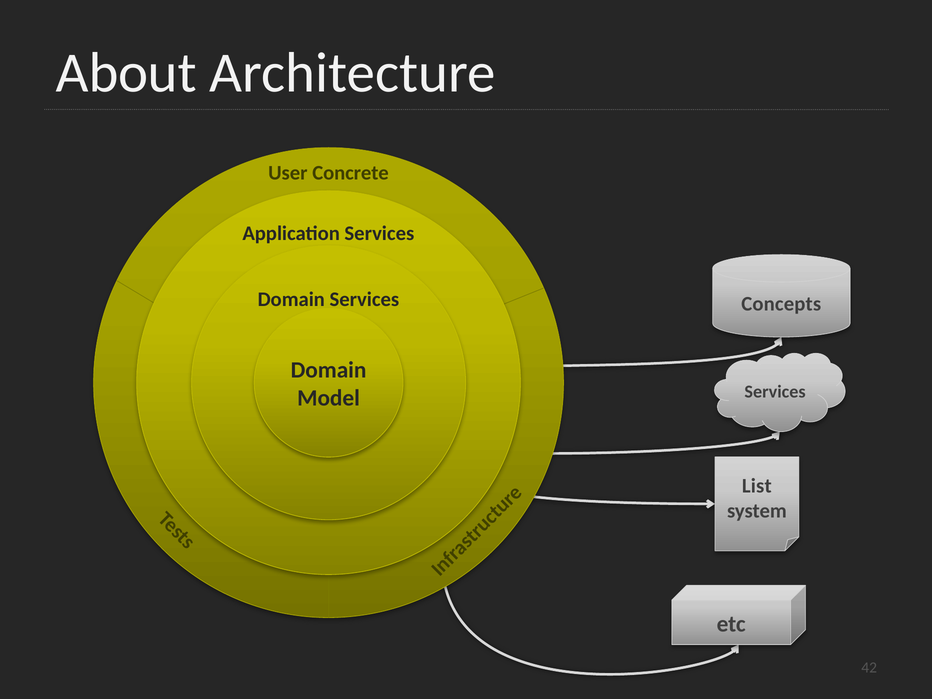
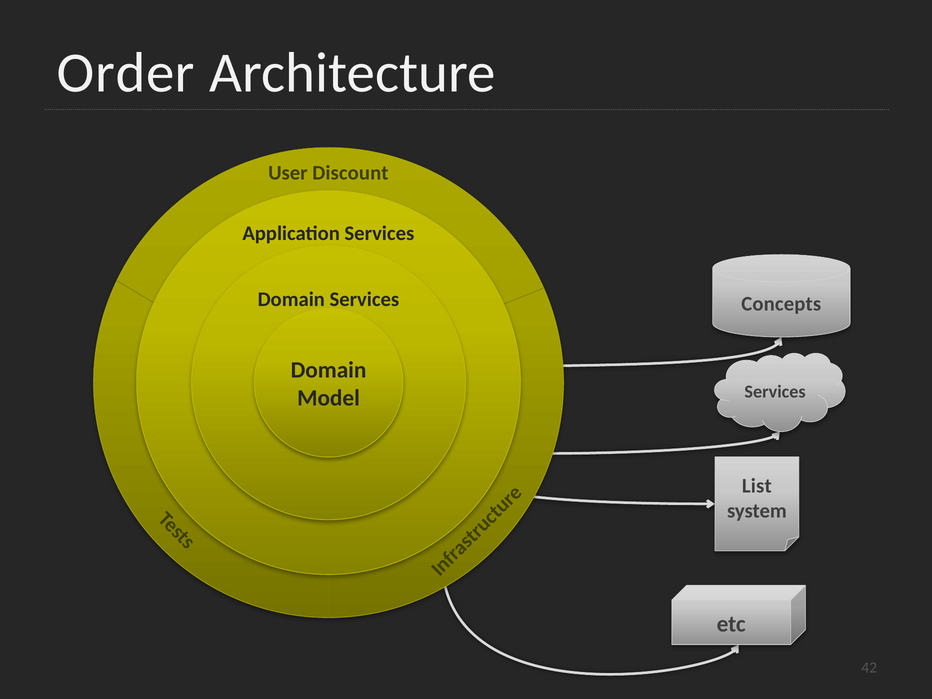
About: About -> Order
Concrete: Concrete -> Discount
